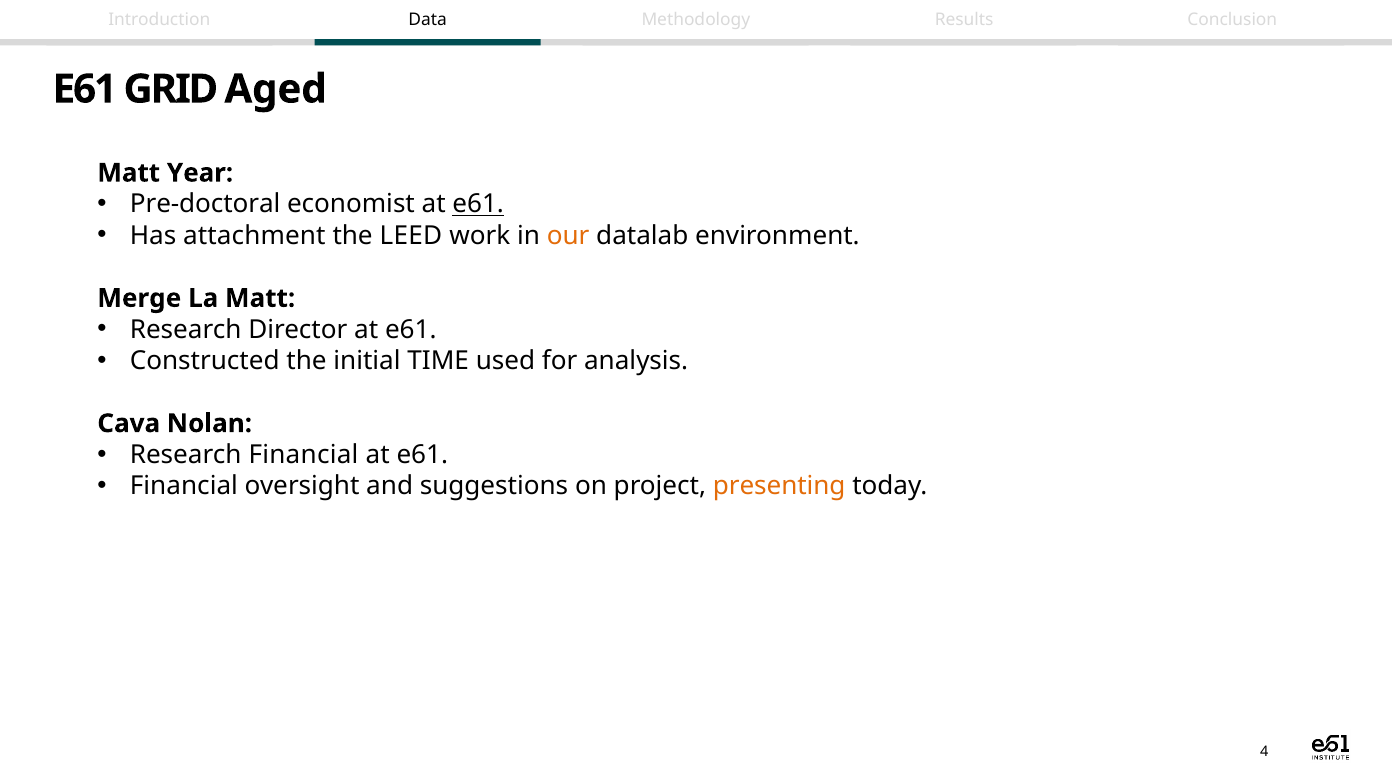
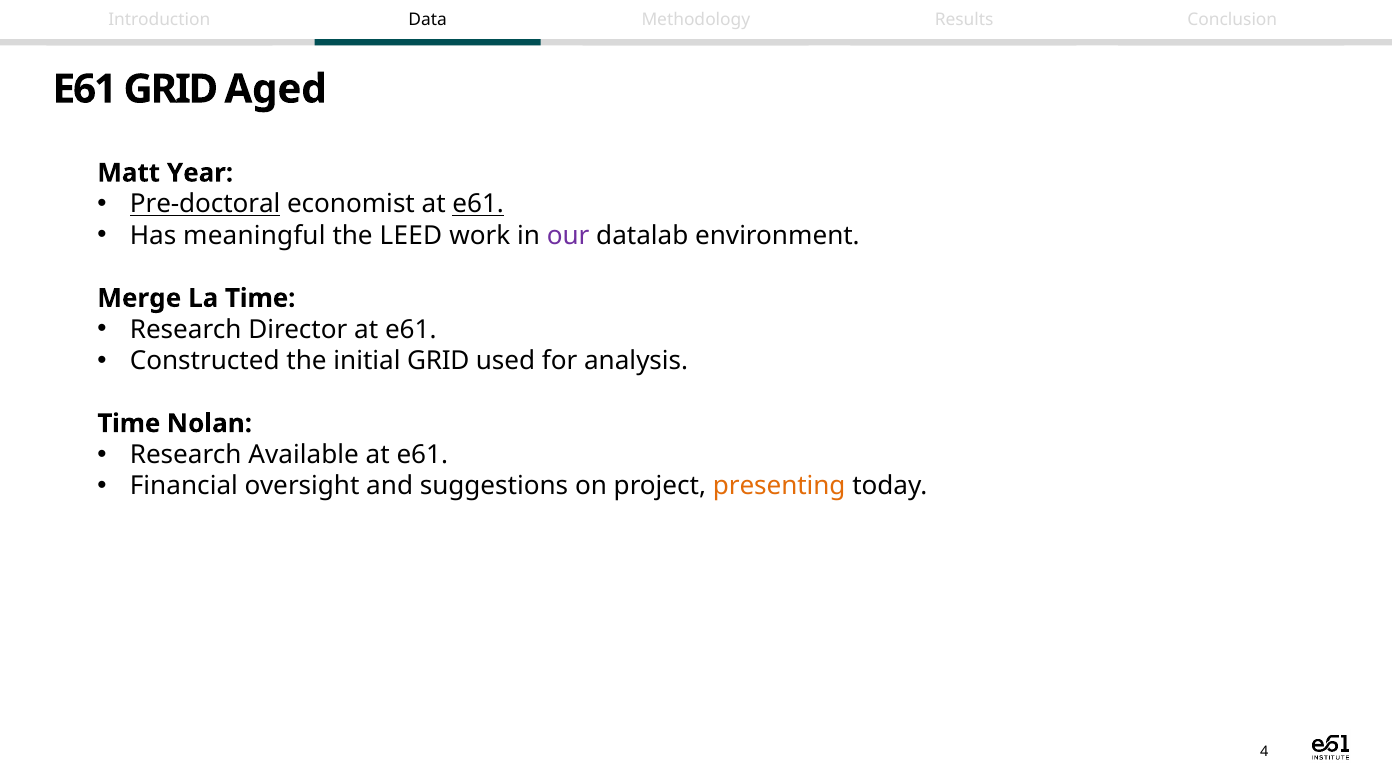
Pre-doctoral underline: none -> present
attachment: attachment -> meaningful
our colour: orange -> purple
La Matt: Matt -> Time
initial TIME: TIME -> GRID
Cava at (129, 423): Cava -> Time
Research Financial: Financial -> Available
